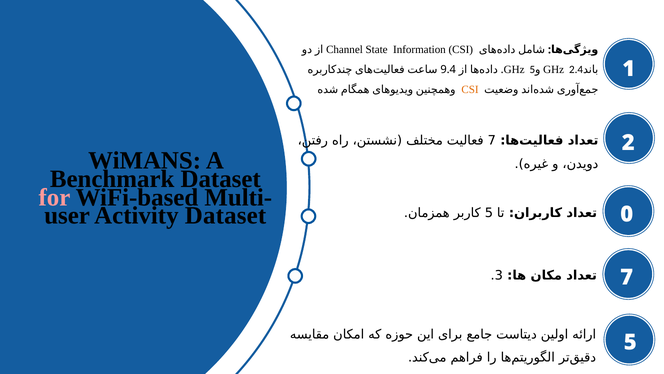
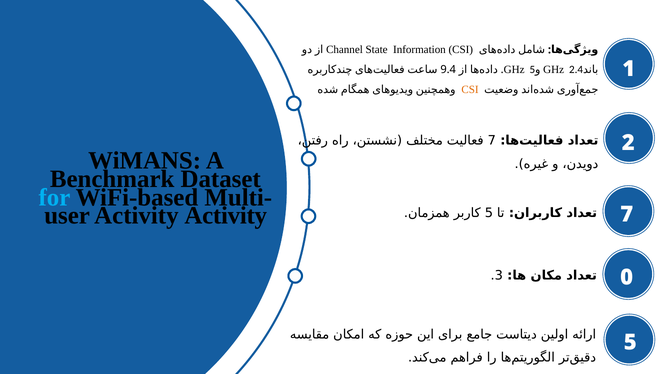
for colour: pink -> light blue
Activity Dataset: Dataset -> Activity
0 at (627, 214): 0 -> 7
7 at (627, 277): 7 -> 0
